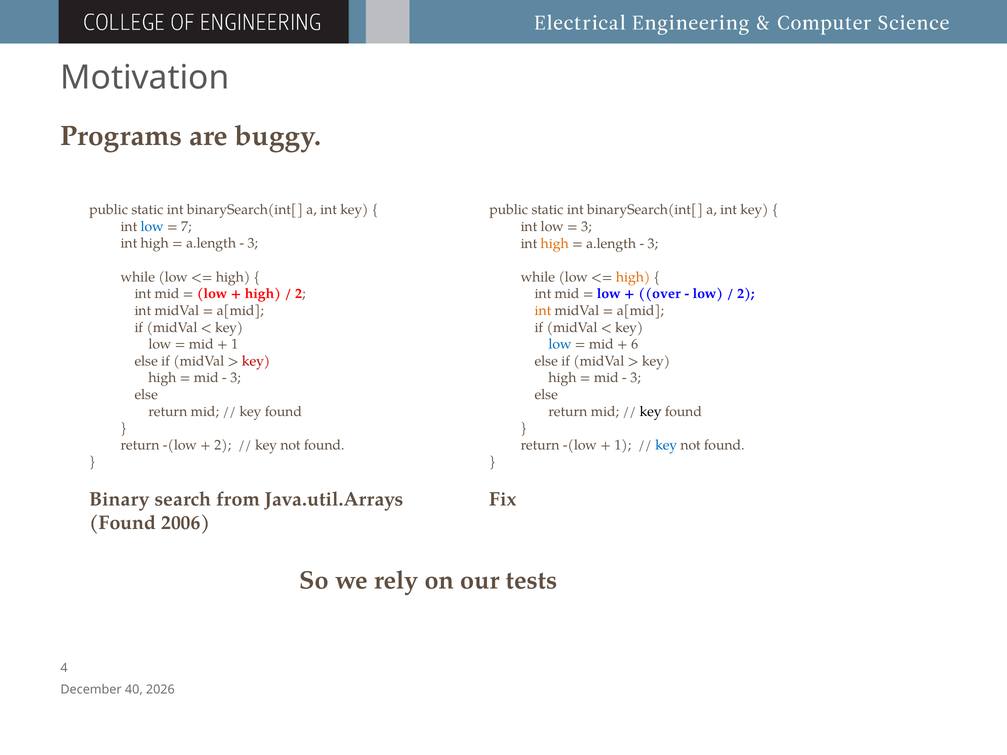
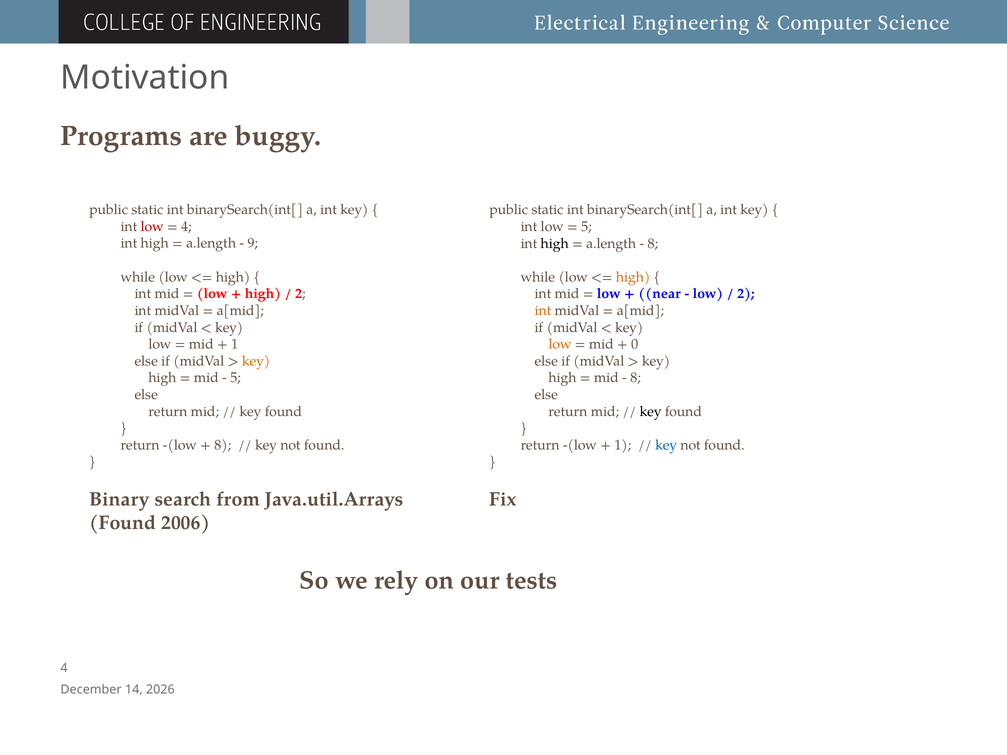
low at (152, 227) colour: blue -> red
7 at (186, 227): 7 -> 4
3 at (586, 227): 3 -> 5
3 at (253, 243): 3 -> 9
high at (555, 243) colour: orange -> black
3 at (653, 243): 3 -> 8
over: over -> near
low at (560, 344) colour: blue -> orange
6: 6 -> 0
key at (256, 361) colour: red -> orange
3 at (235, 378): 3 -> 5
3 at (636, 378): 3 -> 8
2 at (223, 445): 2 -> 8
40: 40 -> 14
